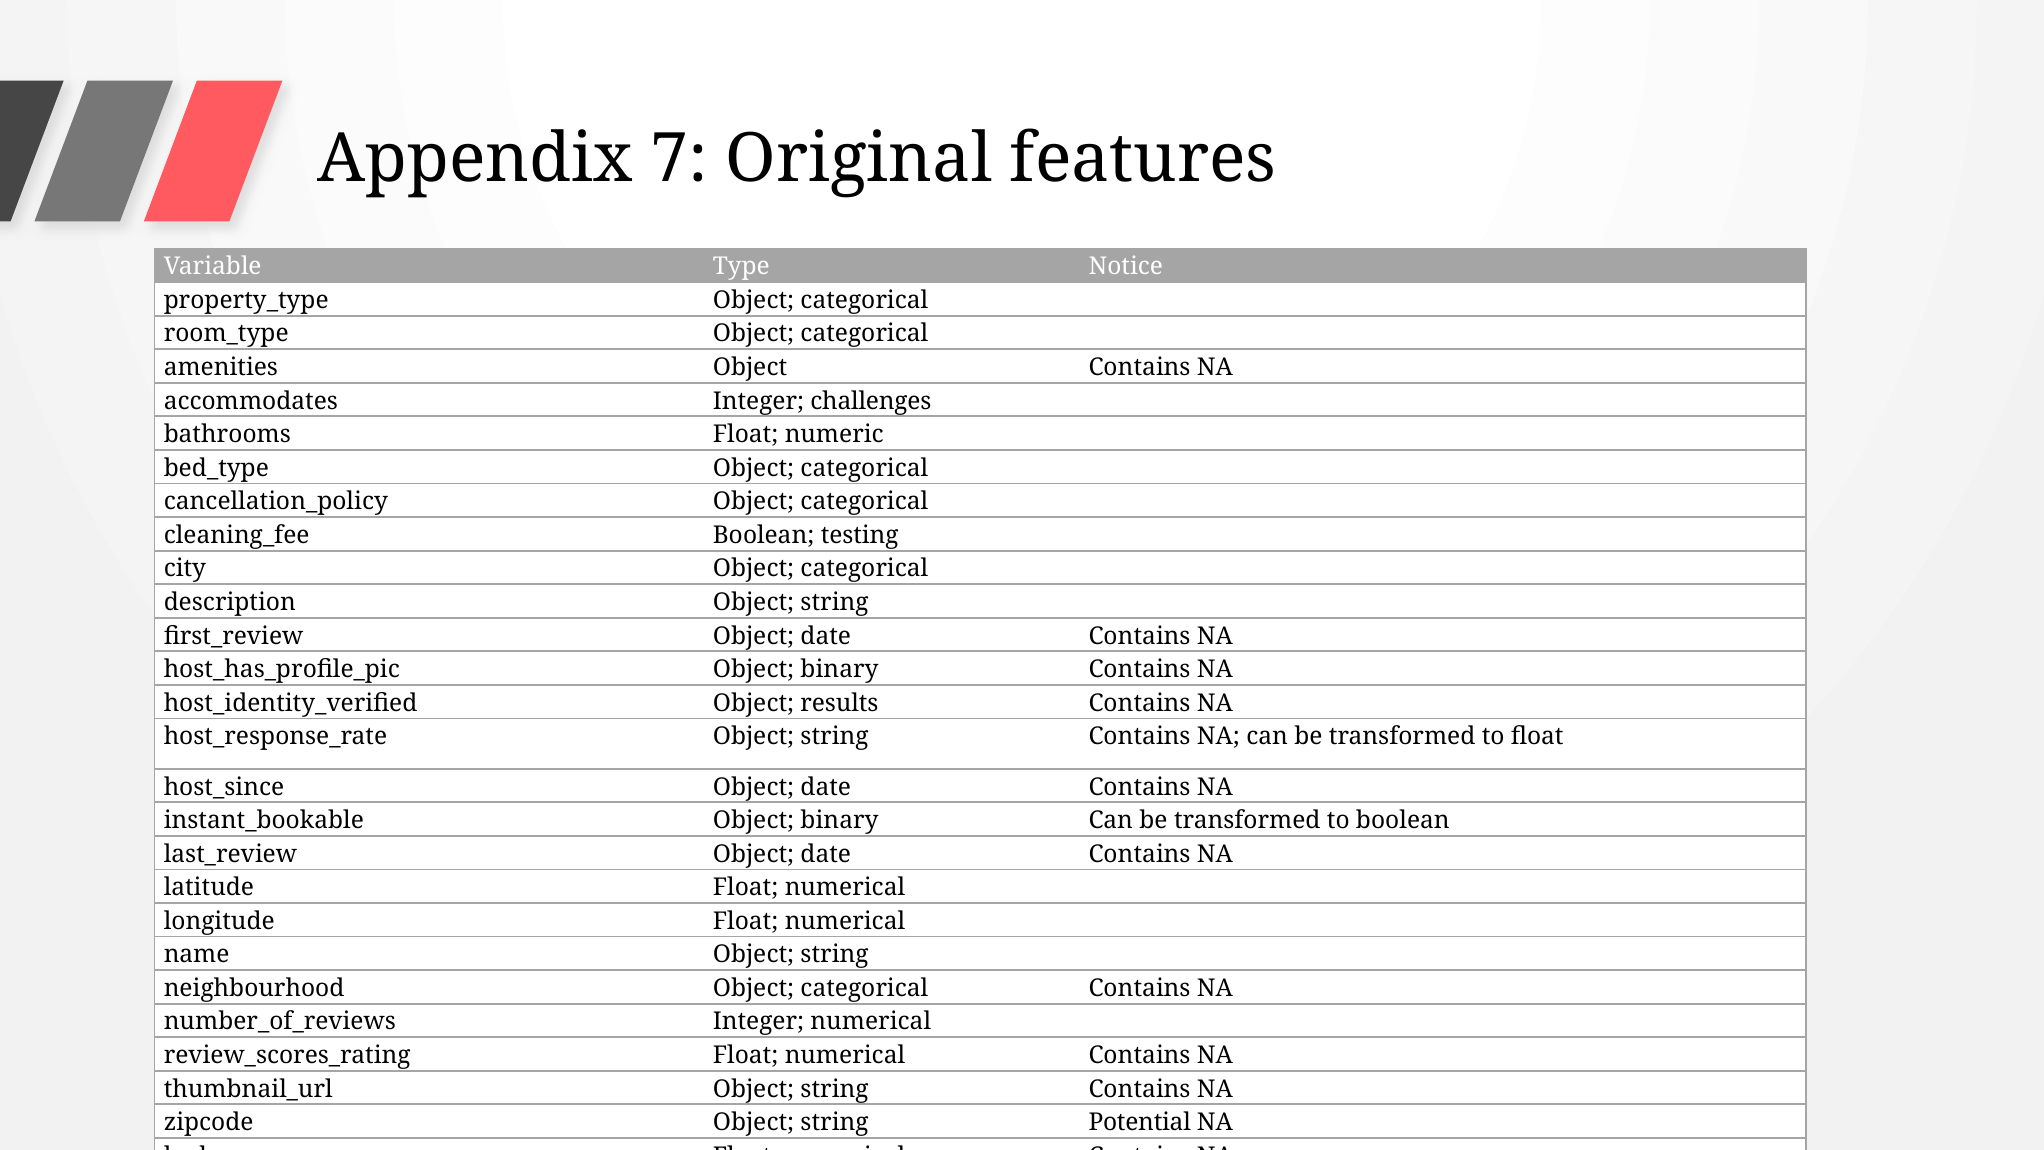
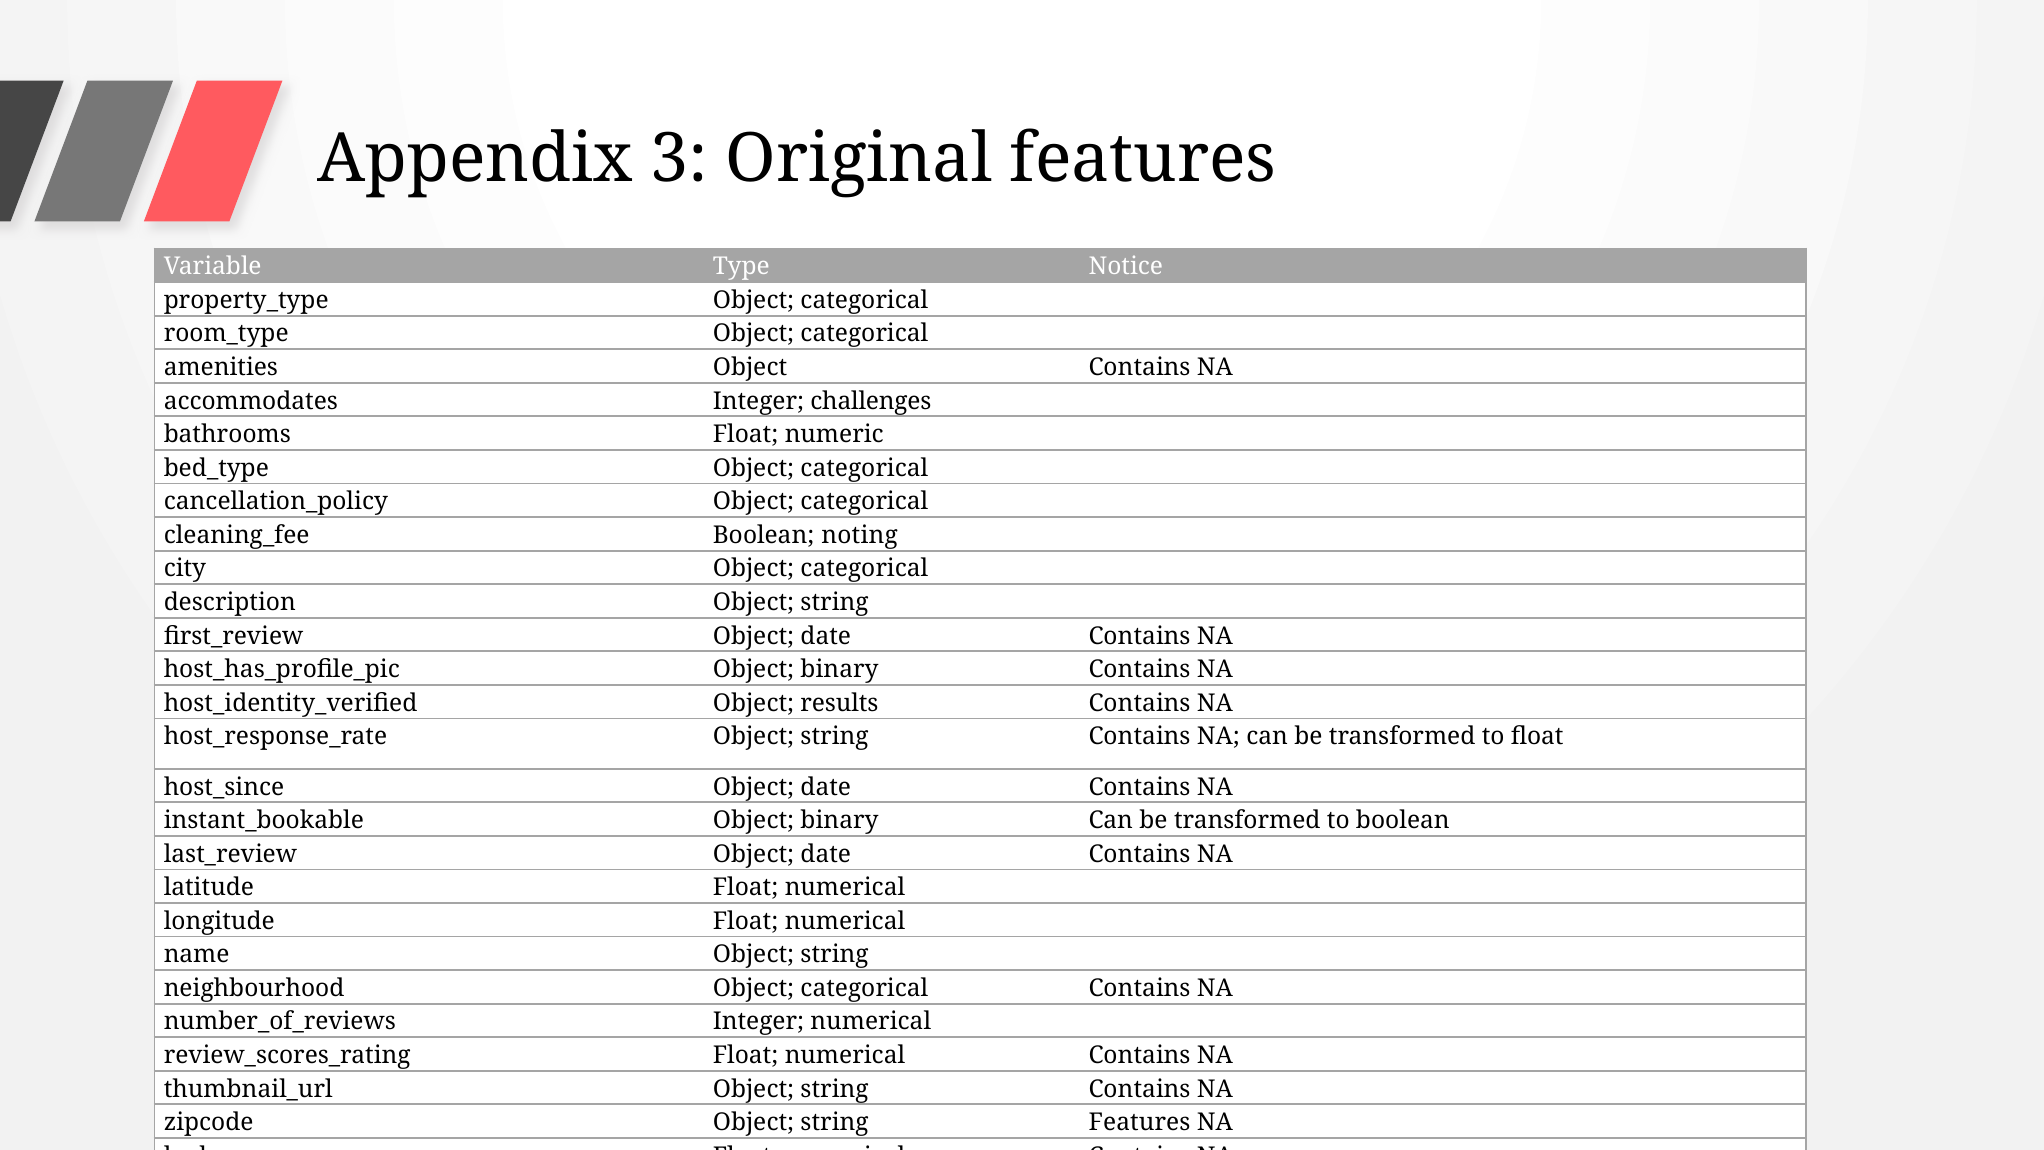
7: 7 -> 3
testing: testing -> noting
string Potential: Potential -> Features
